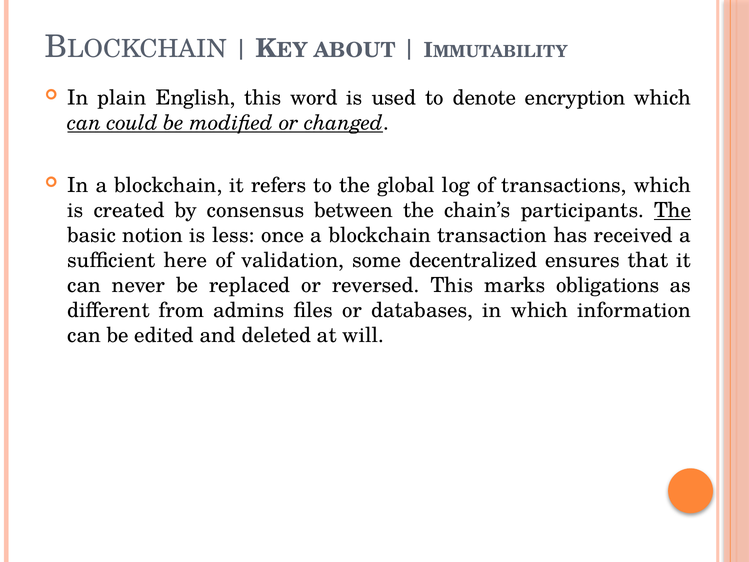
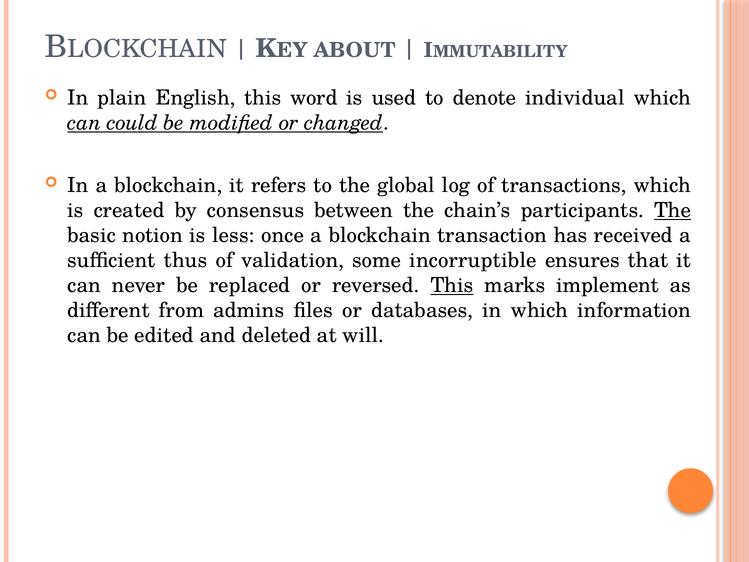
encryption: encryption -> individual
here: here -> thus
decentralized: decentralized -> incorruptible
This at (452, 285) underline: none -> present
obligations: obligations -> implement
